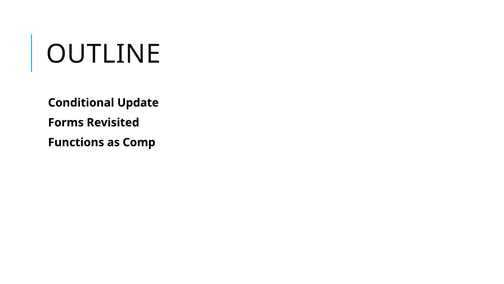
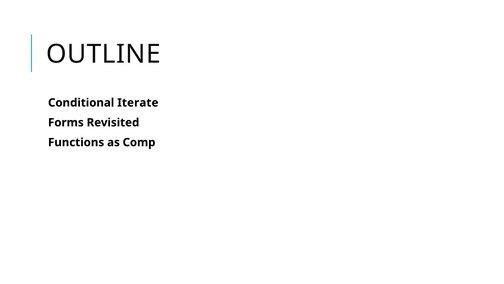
Update: Update -> Iterate
